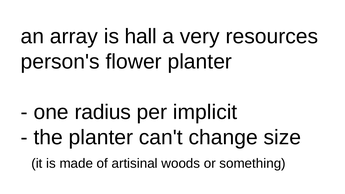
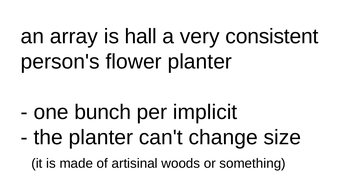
resources: resources -> consistent
radius: radius -> bunch
